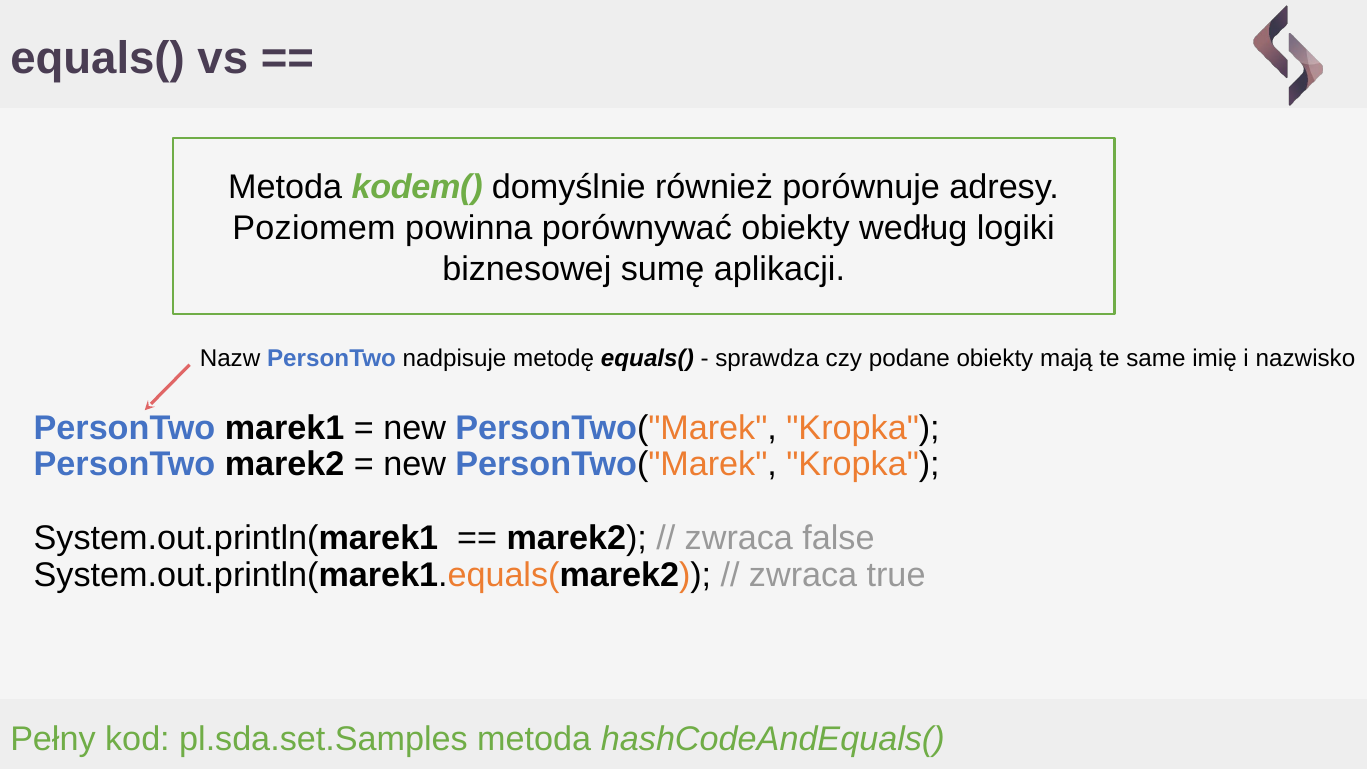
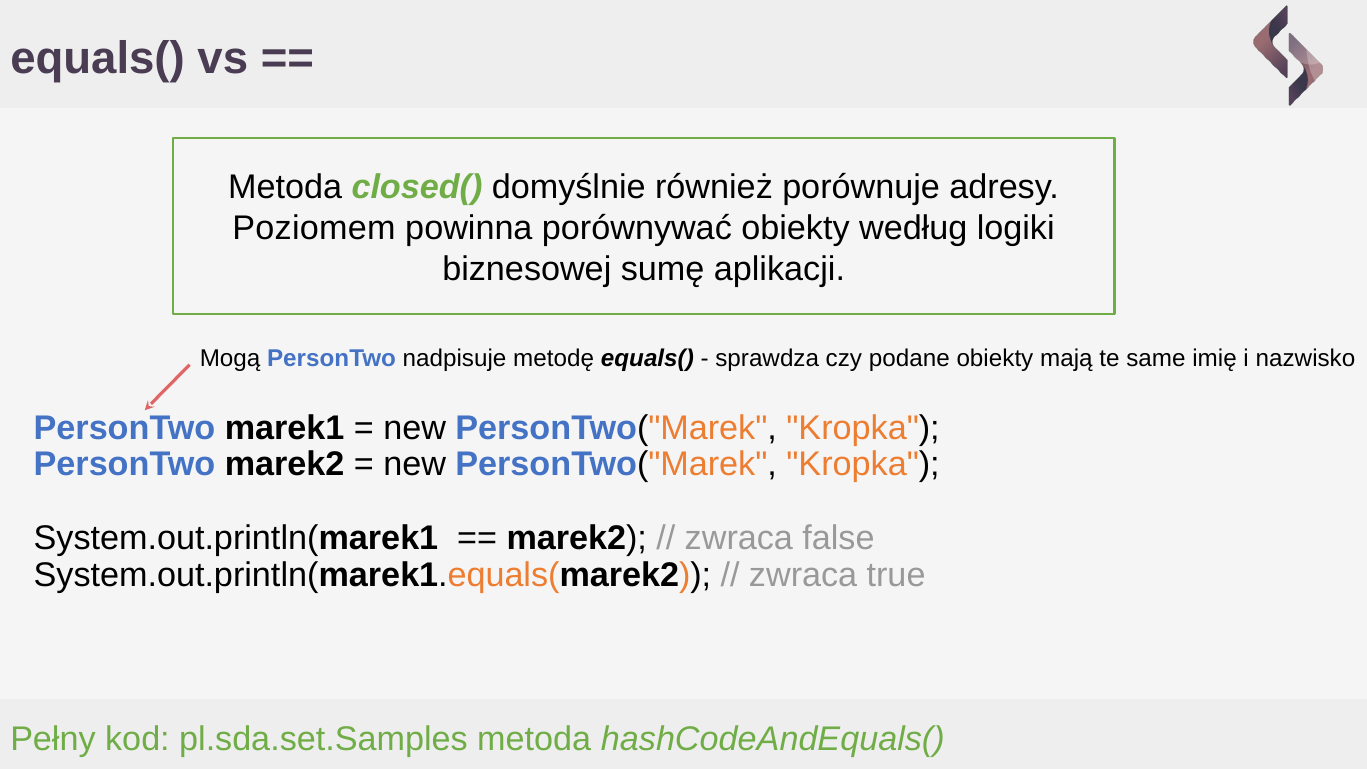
kodem(: kodem( -> closed(
Nazw: Nazw -> Mogą
